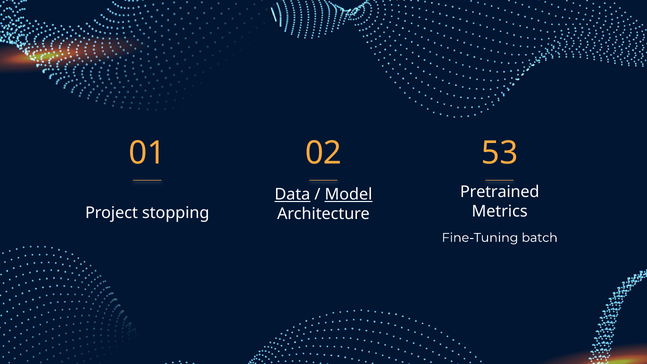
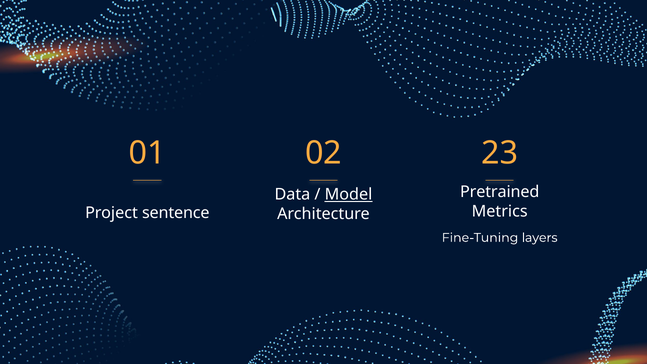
53: 53 -> 23
Data underline: present -> none
stopping: stopping -> sentence
batch: batch -> layers
